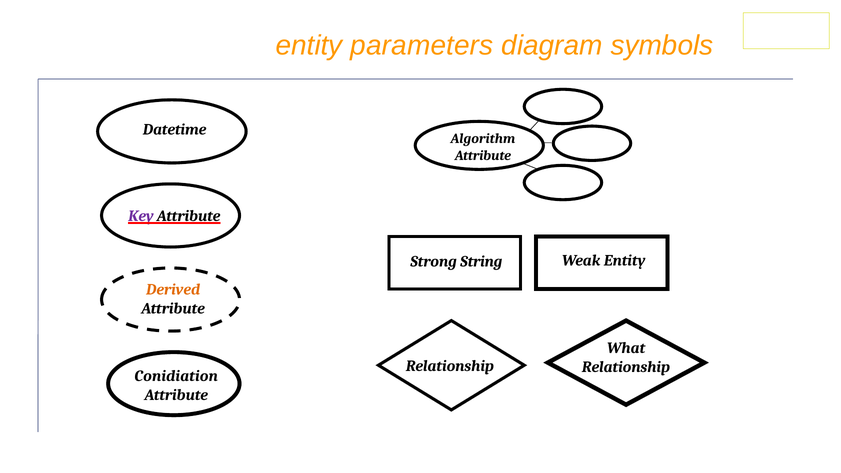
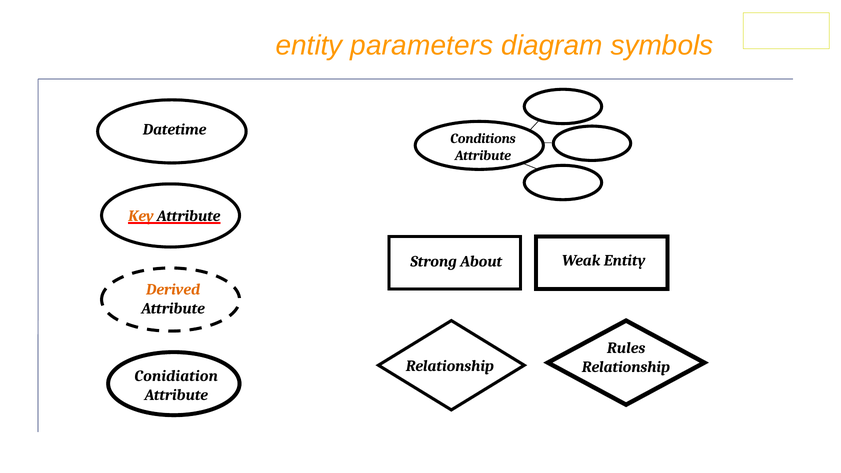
Algorithm: Algorithm -> Conditions
Key colour: purple -> orange
String: String -> About
What: What -> Rules
